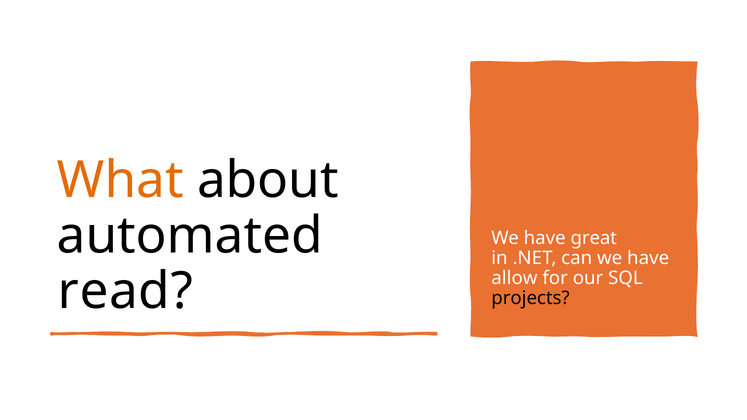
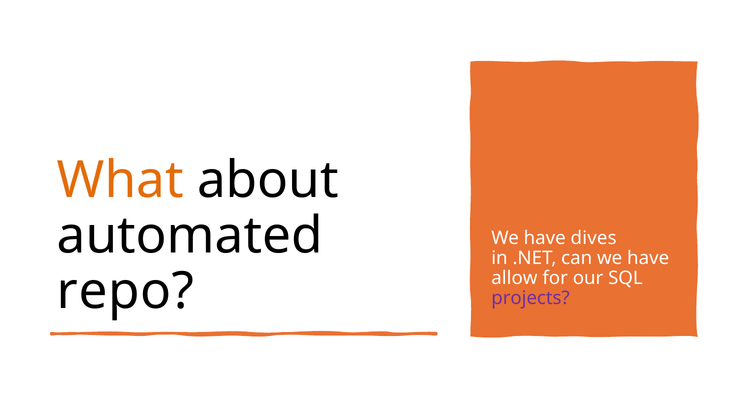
great: great -> dives
read: read -> repo
projects colour: black -> purple
